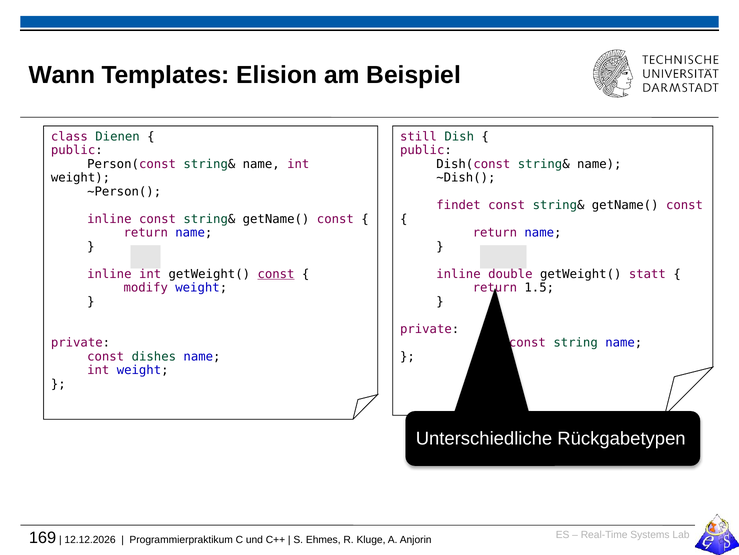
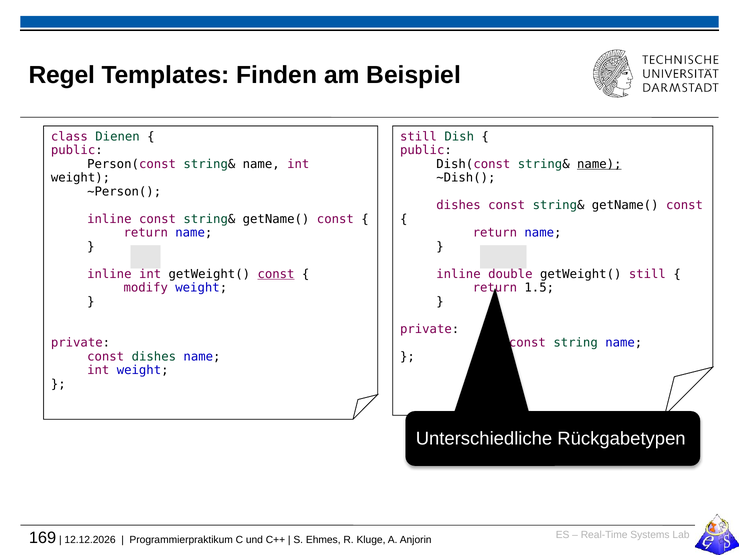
Wann: Wann -> Regel
Elision: Elision -> Finden
name at (599, 164) underline: none -> present
findet at (459, 205): findet -> dishes
getWeight( statt: statt -> still
